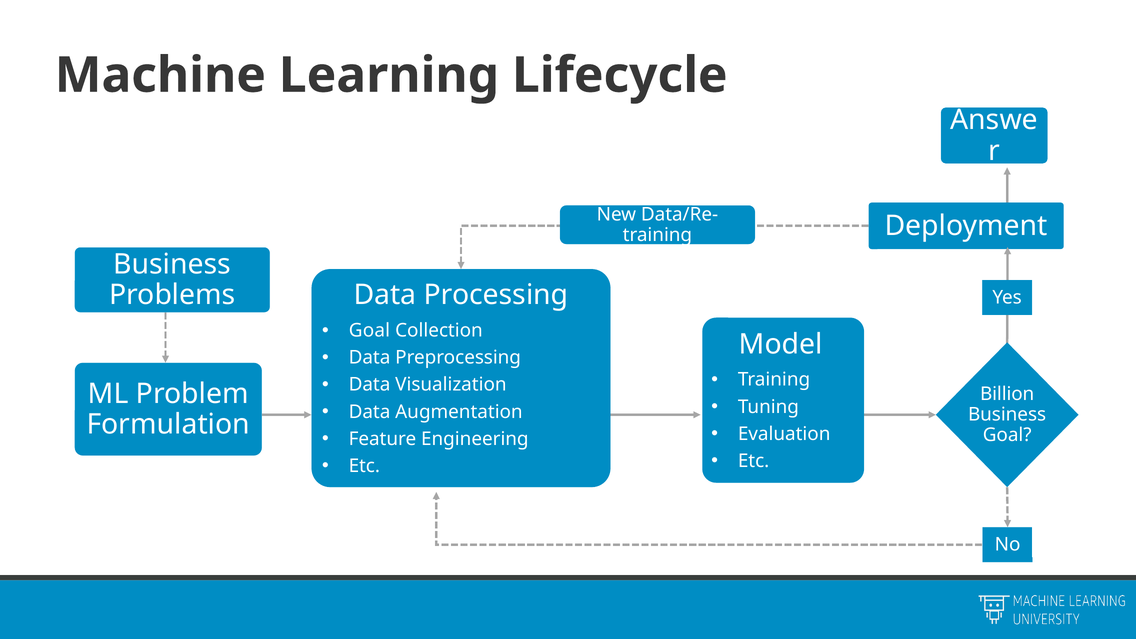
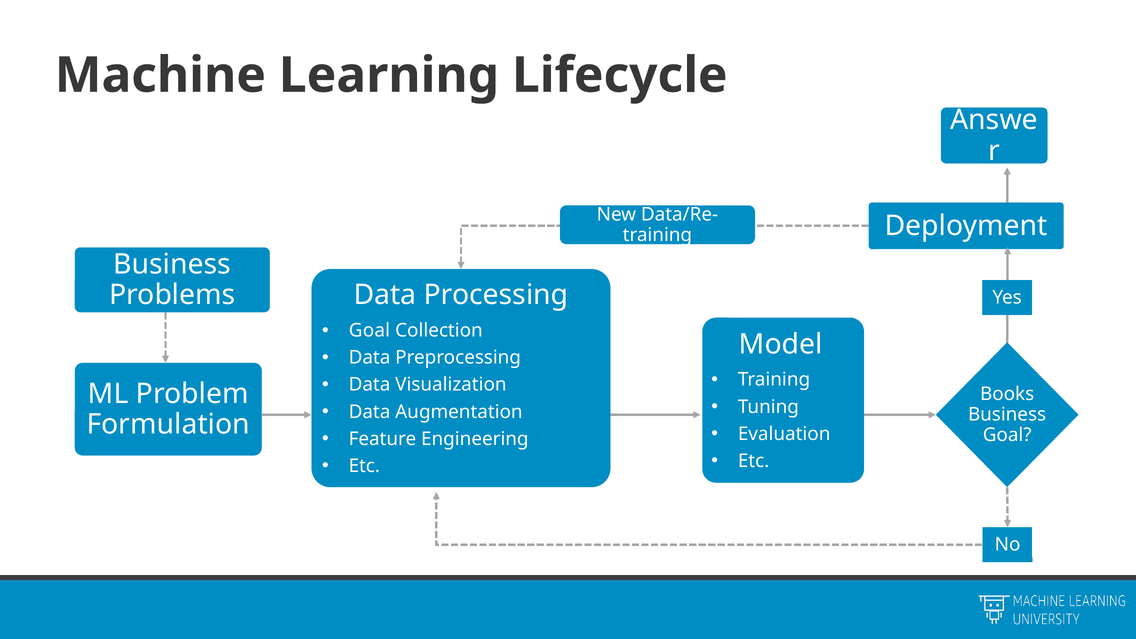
Billion: Billion -> Books
